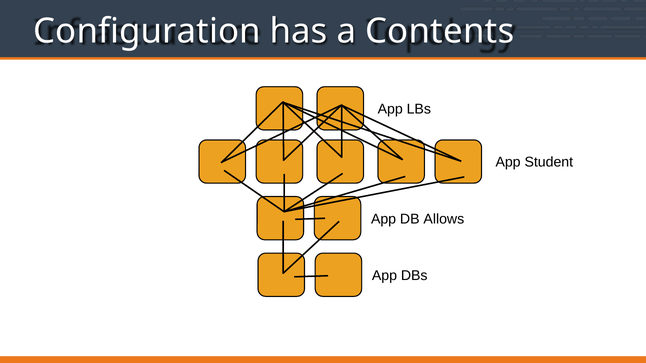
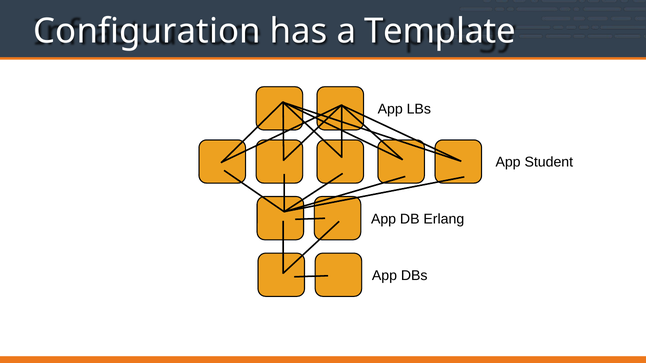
Contents: Contents -> Template
Allows: Allows -> Erlang
